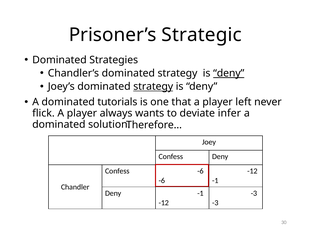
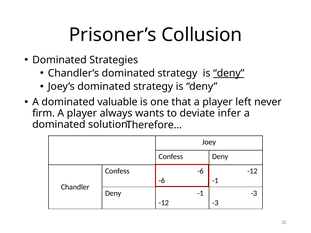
Strategic: Strategic -> Collusion
strategy at (153, 87) underline: present -> none
tutorials: tutorials -> valuable
flick: flick -> firm
